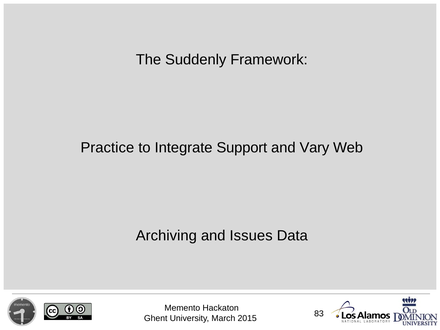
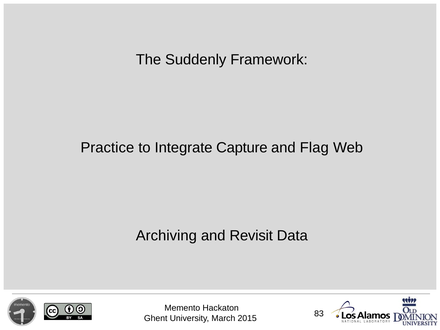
Support: Support -> Capture
Vary: Vary -> Flag
Issues: Issues -> Revisit
